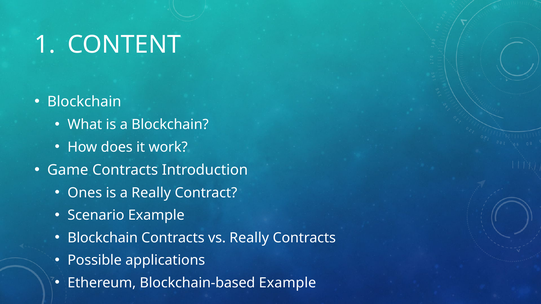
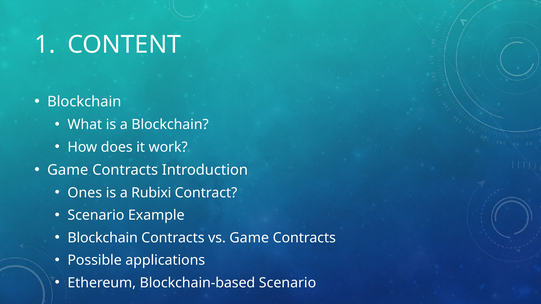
a Really: Really -> Rubixi
vs Really: Really -> Game
Blockchain-based Example: Example -> Scenario
